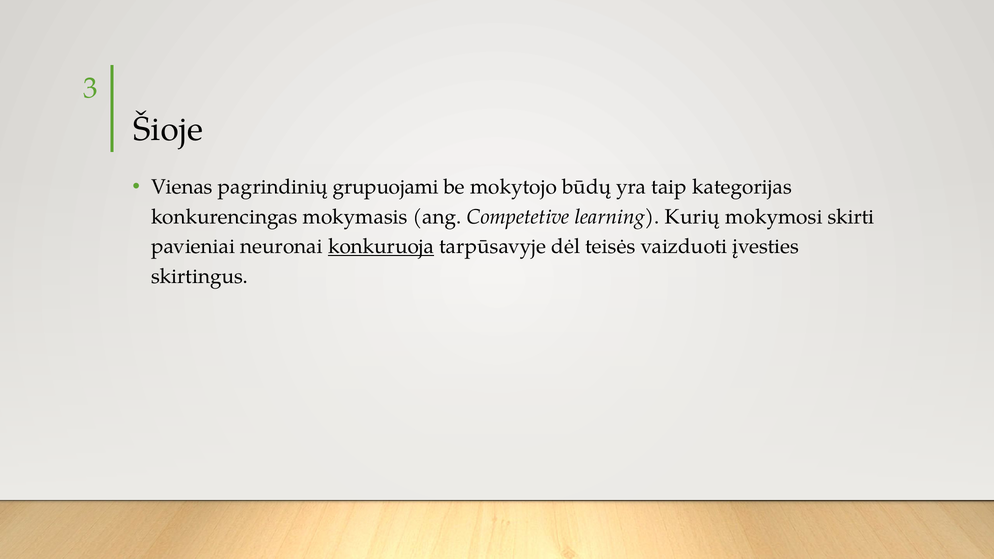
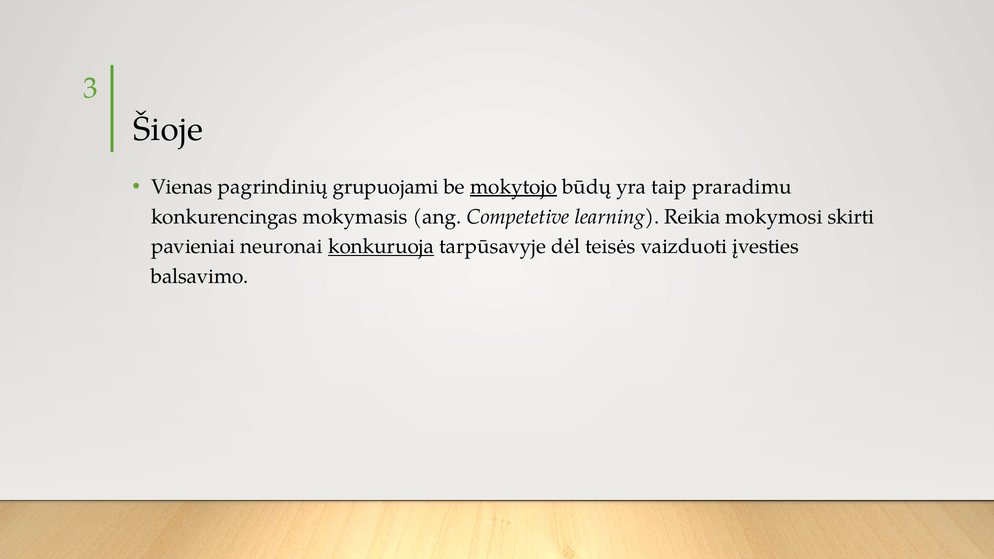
mokytojo underline: none -> present
kategorijas: kategorijas -> praradimu
Kurių: Kurių -> Reikia
skirtingus: skirtingus -> balsavimo
